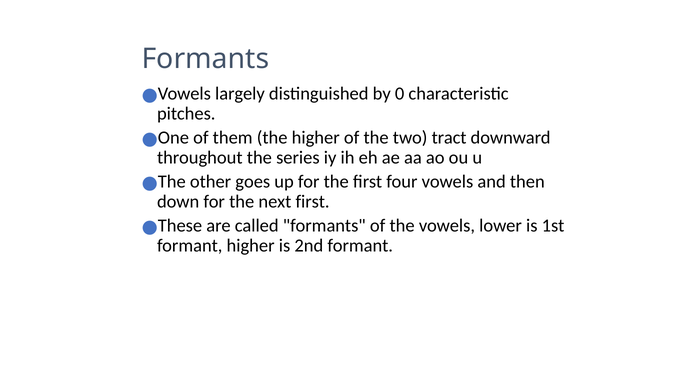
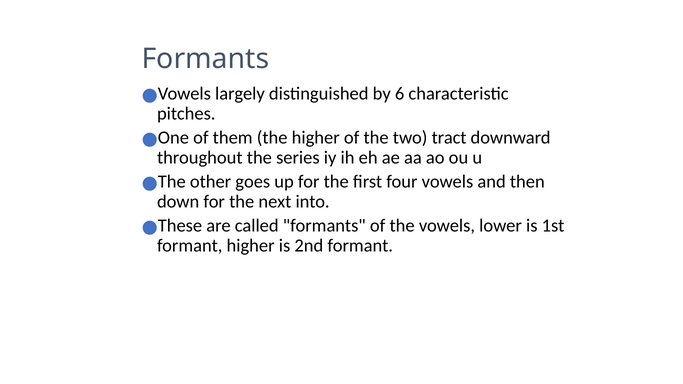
0: 0 -> 6
next first: first -> into
